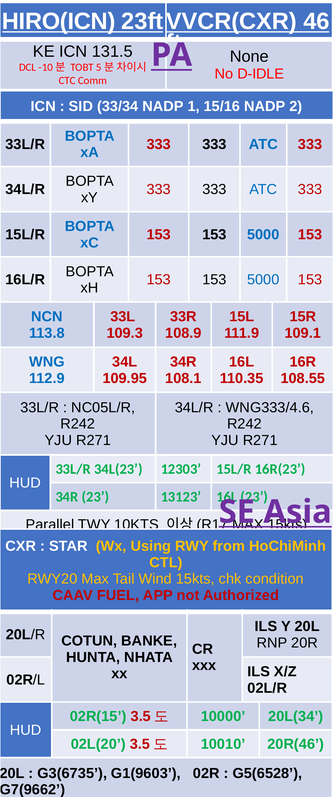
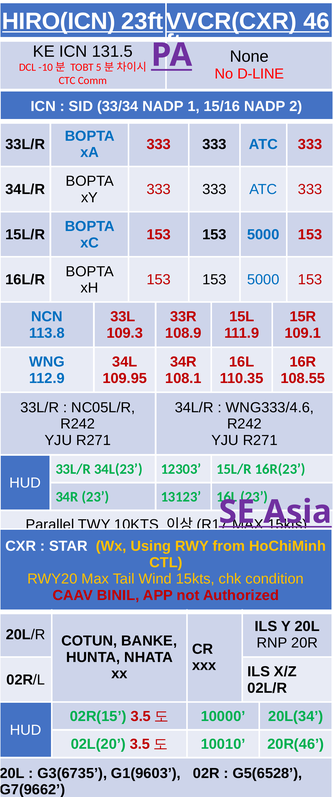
D-IDLE: D-IDLE -> D-LINE
FUEL: FUEL -> BINIL
